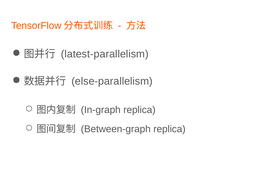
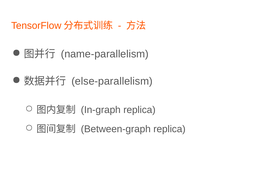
latest-parallelism: latest-parallelism -> name-parallelism
